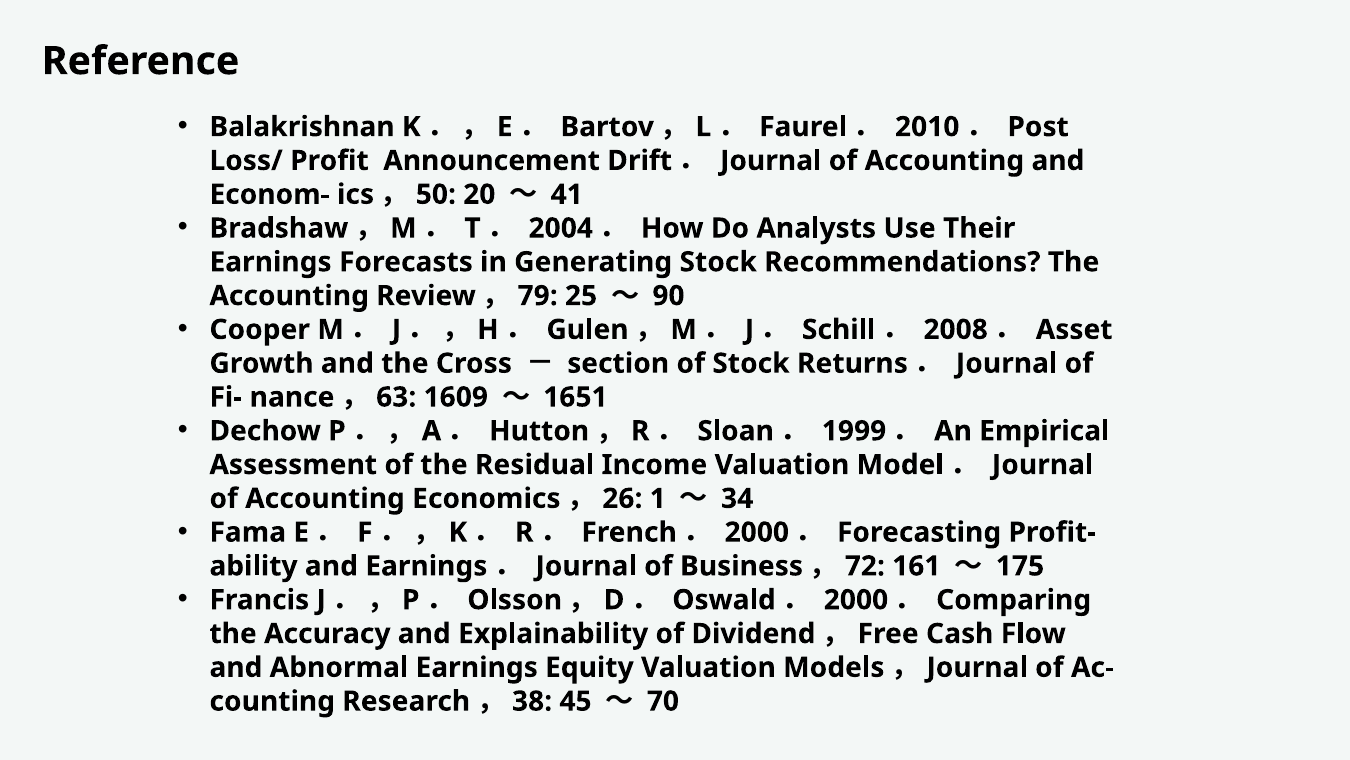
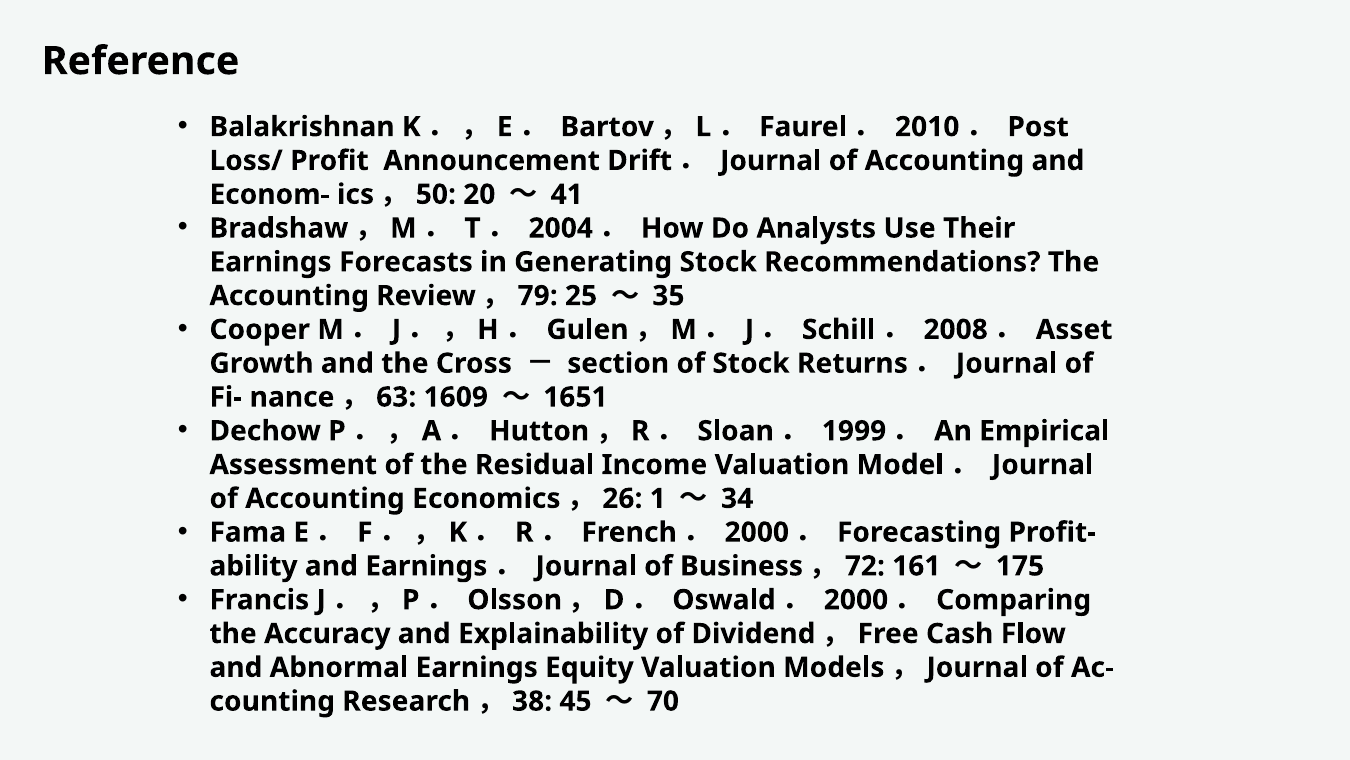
90: 90 -> 35
